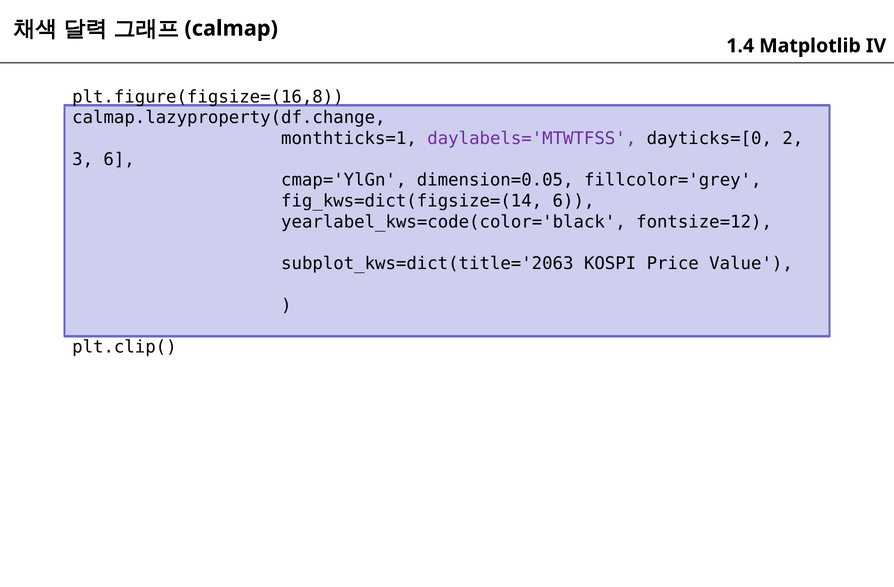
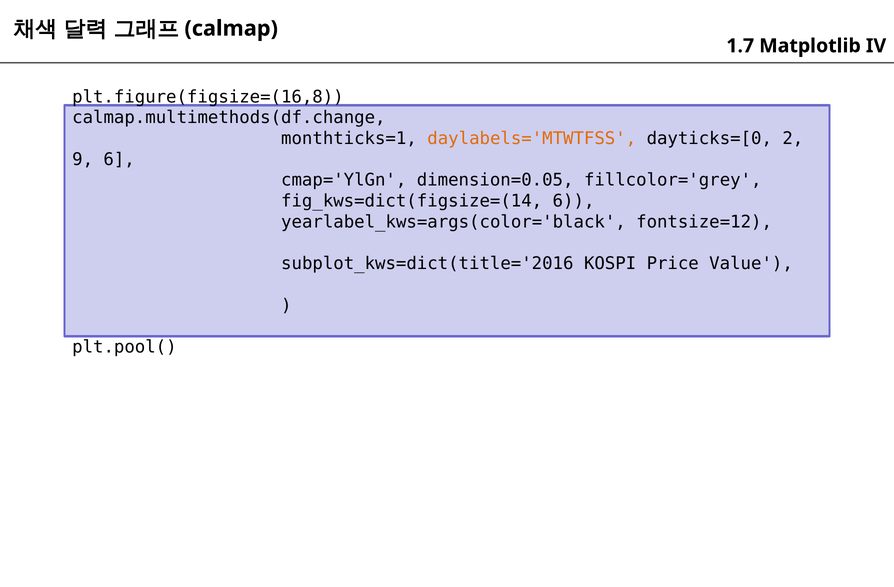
1.4: 1.4 -> 1.7
calmap.lazyproperty(df.change: calmap.lazyproperty(df.change -> calmap.multimethods(df.change
daylabels='MTWTFSS colour: purple -> orange
3: 3 -> 9
yearlabel_kws=code(color='black: yearlabel_kws=code(color='black -> yearlabel_kws=args(color='black
subplot_kws=dict(title='2063: subplot_kws=dict(title='2063 -> subplot_kws=dict(title='2016
plt.clip(: plt.clip( -> plt.pool(
